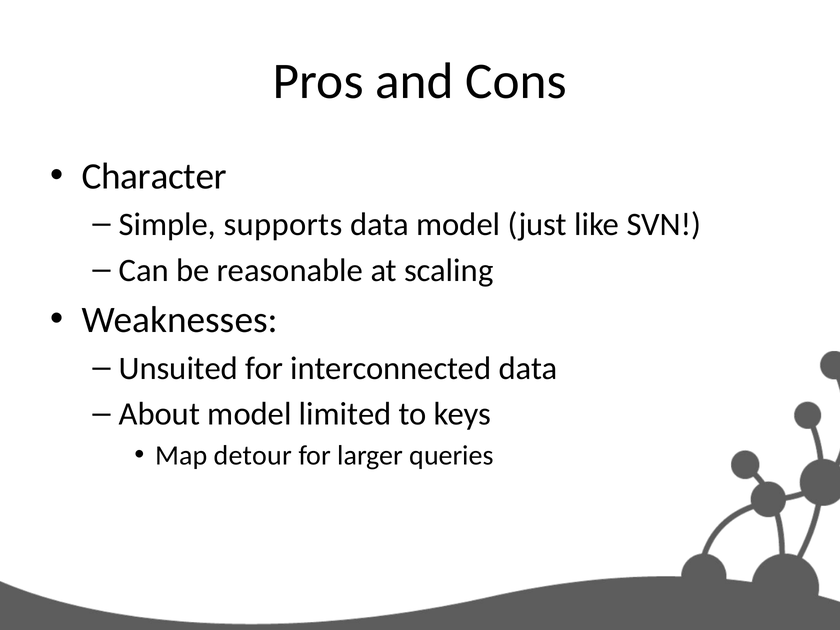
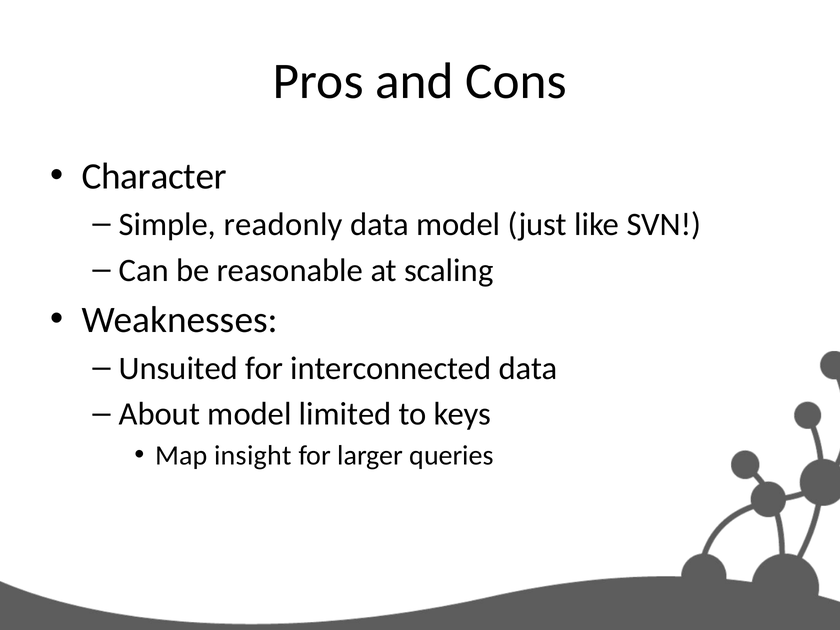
supports: supports -> readonly
detour: detour -> insight
